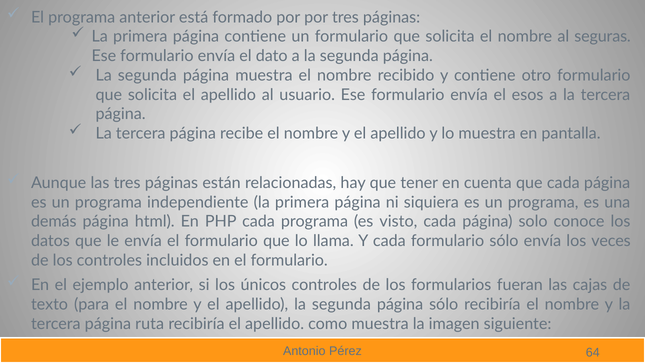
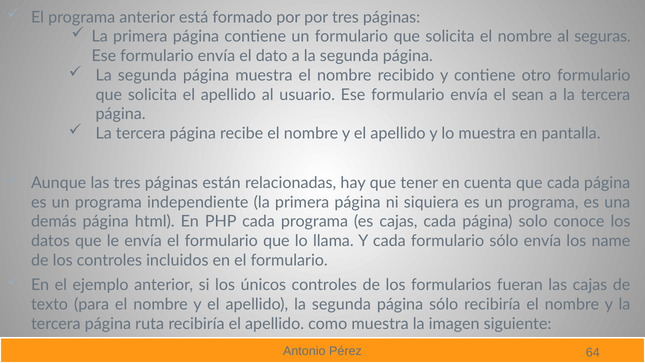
esos: esos -> sean
es visto: visto -> cajas
veces: veces -> name
